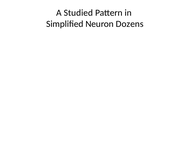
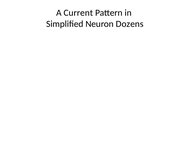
Studied: Studied -> Current
